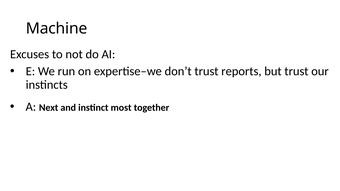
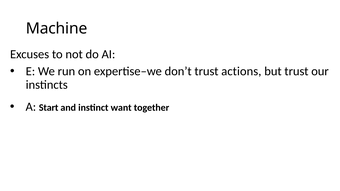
reports: reports -> actions
Next: Next -> Start
most: most -> want
